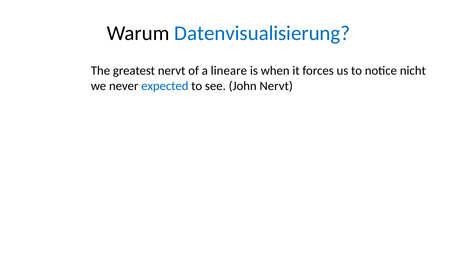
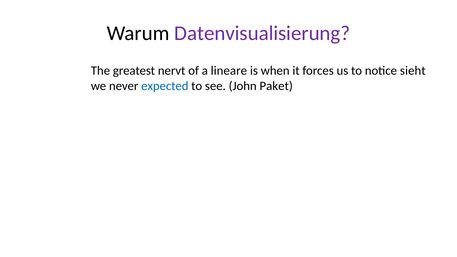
Datenvisualisierung colour: blue -> purple
nicht: nicht -> sieht
John Nervt: Nervt -> Paket
